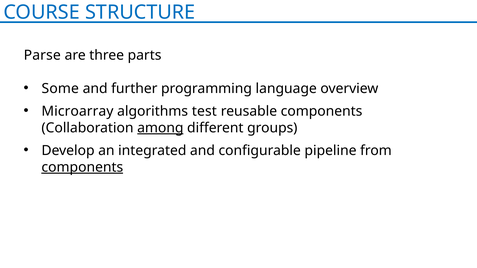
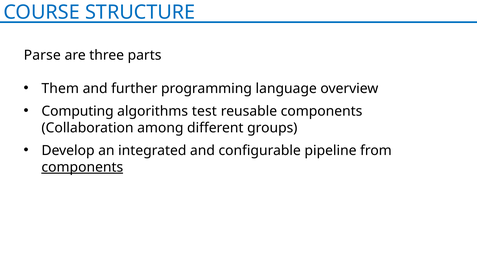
Some: Some -> Them
Microarray: Microarray -> Computing
among underline: present -> none
